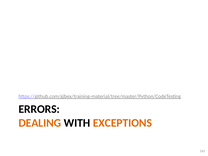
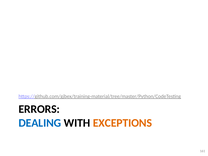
DEALING colour: orange -> blue
